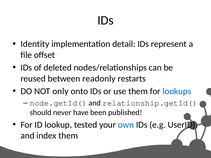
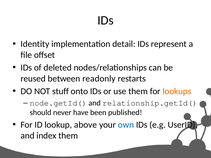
only: only -> stuff
lookups colour: blue -> orange
tested: tested -> above
